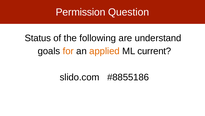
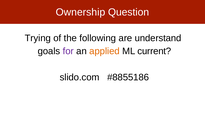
Permission: Permission -> Ownership
Status: Status -> Trying
for colour: orange -> purple
